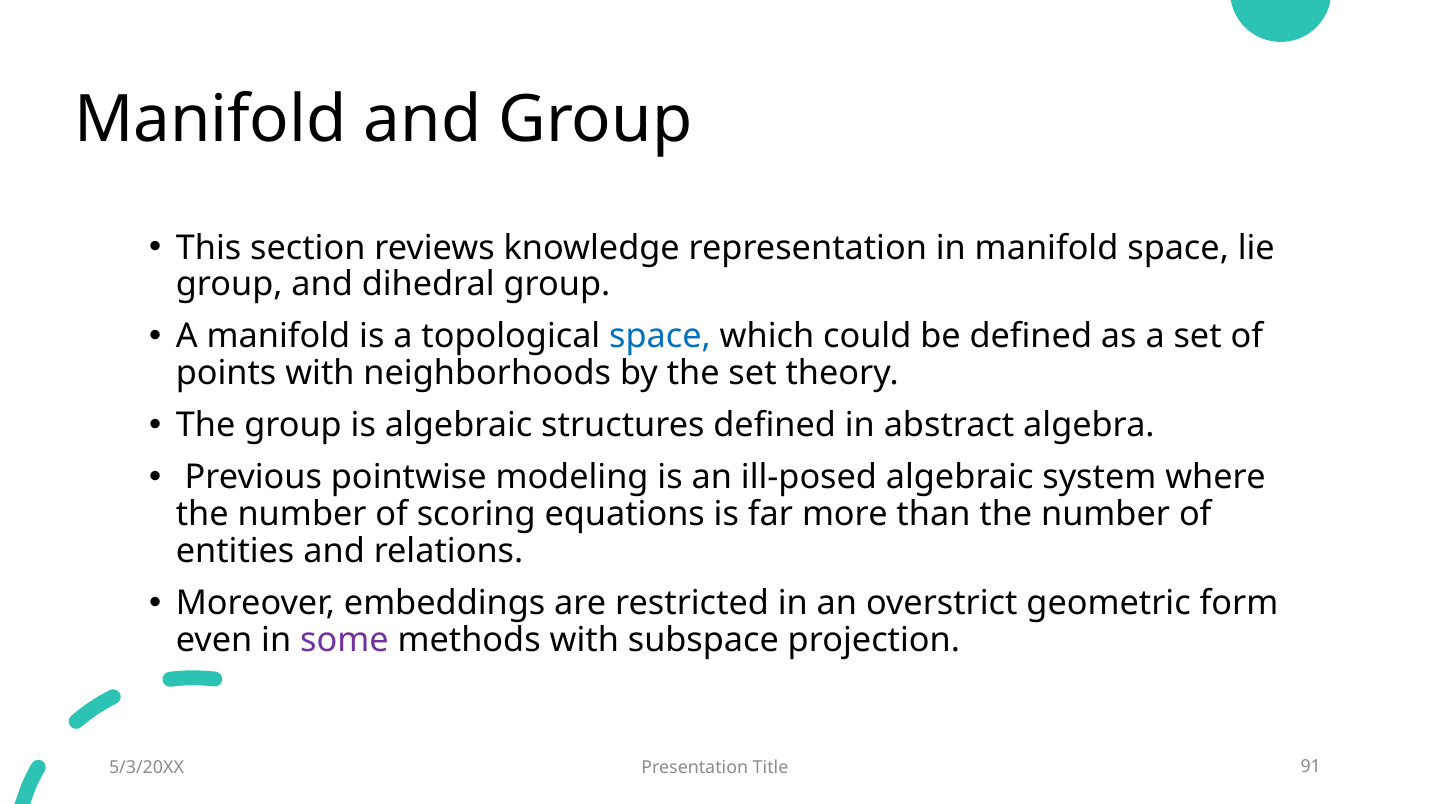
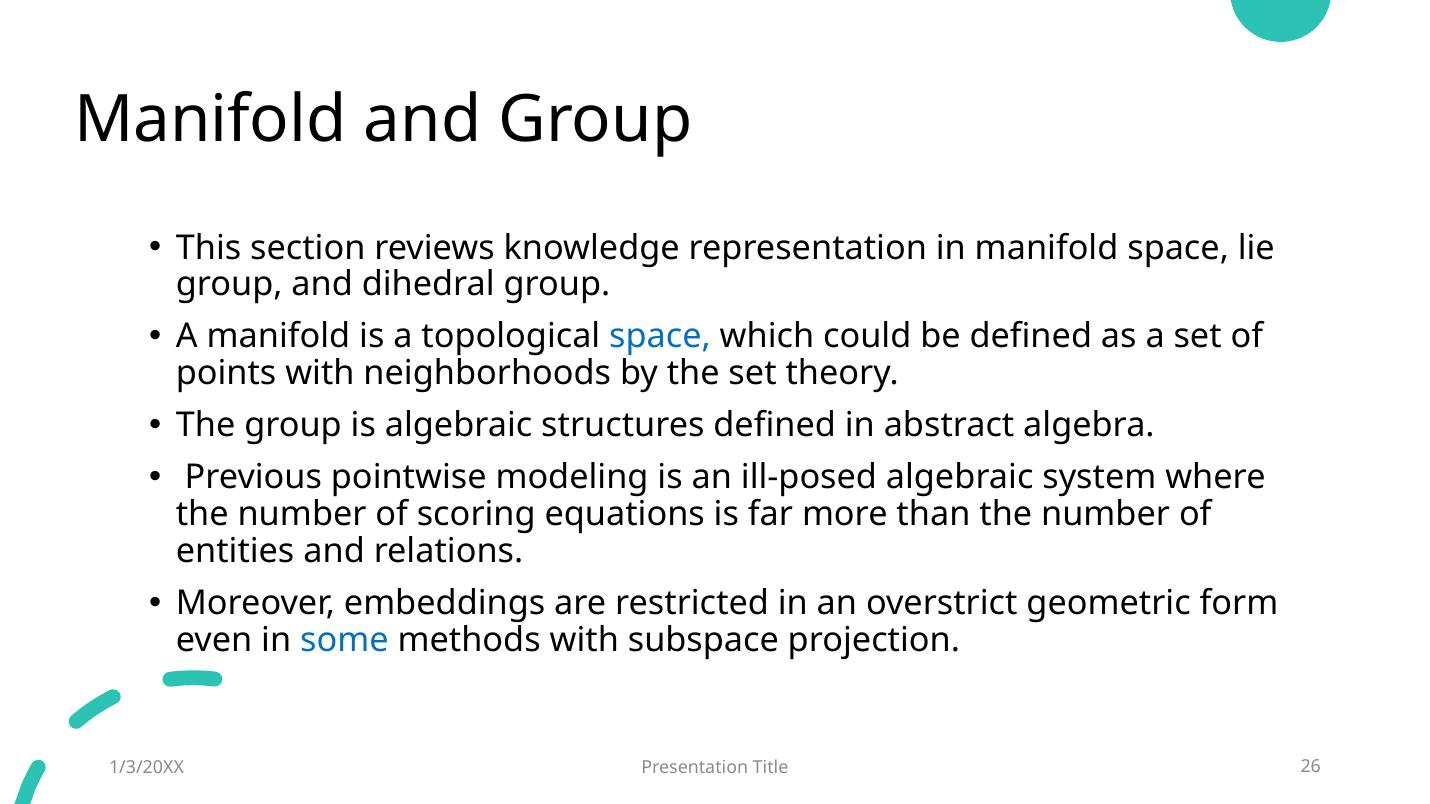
some colour: purple -> blue
5/3/20XX: 5/3/20XX -> 1/3/20XX
91: 91 -> 26
